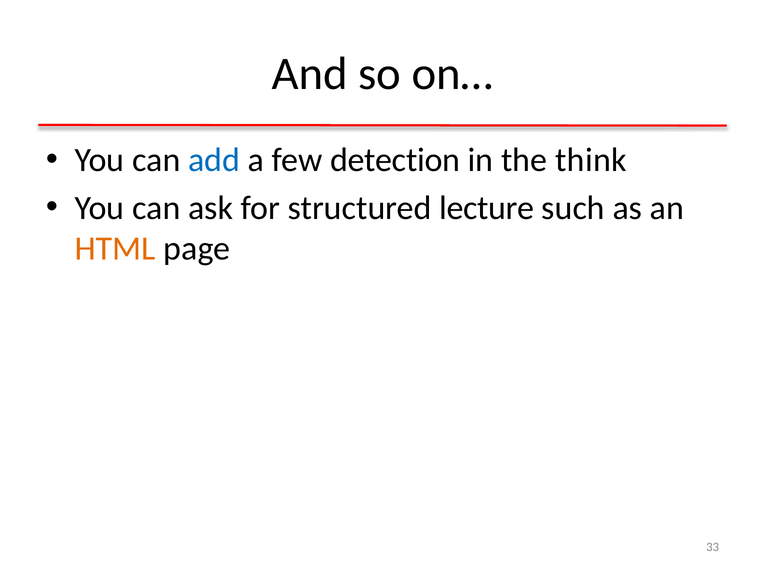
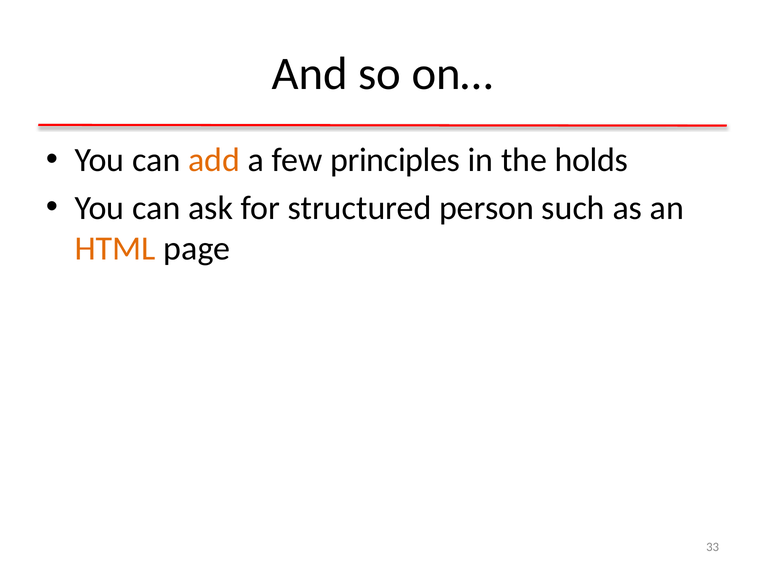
add colour: blue -> orange
detection: detection -> principles
think: think -> holds
lecture: lecture -> person
